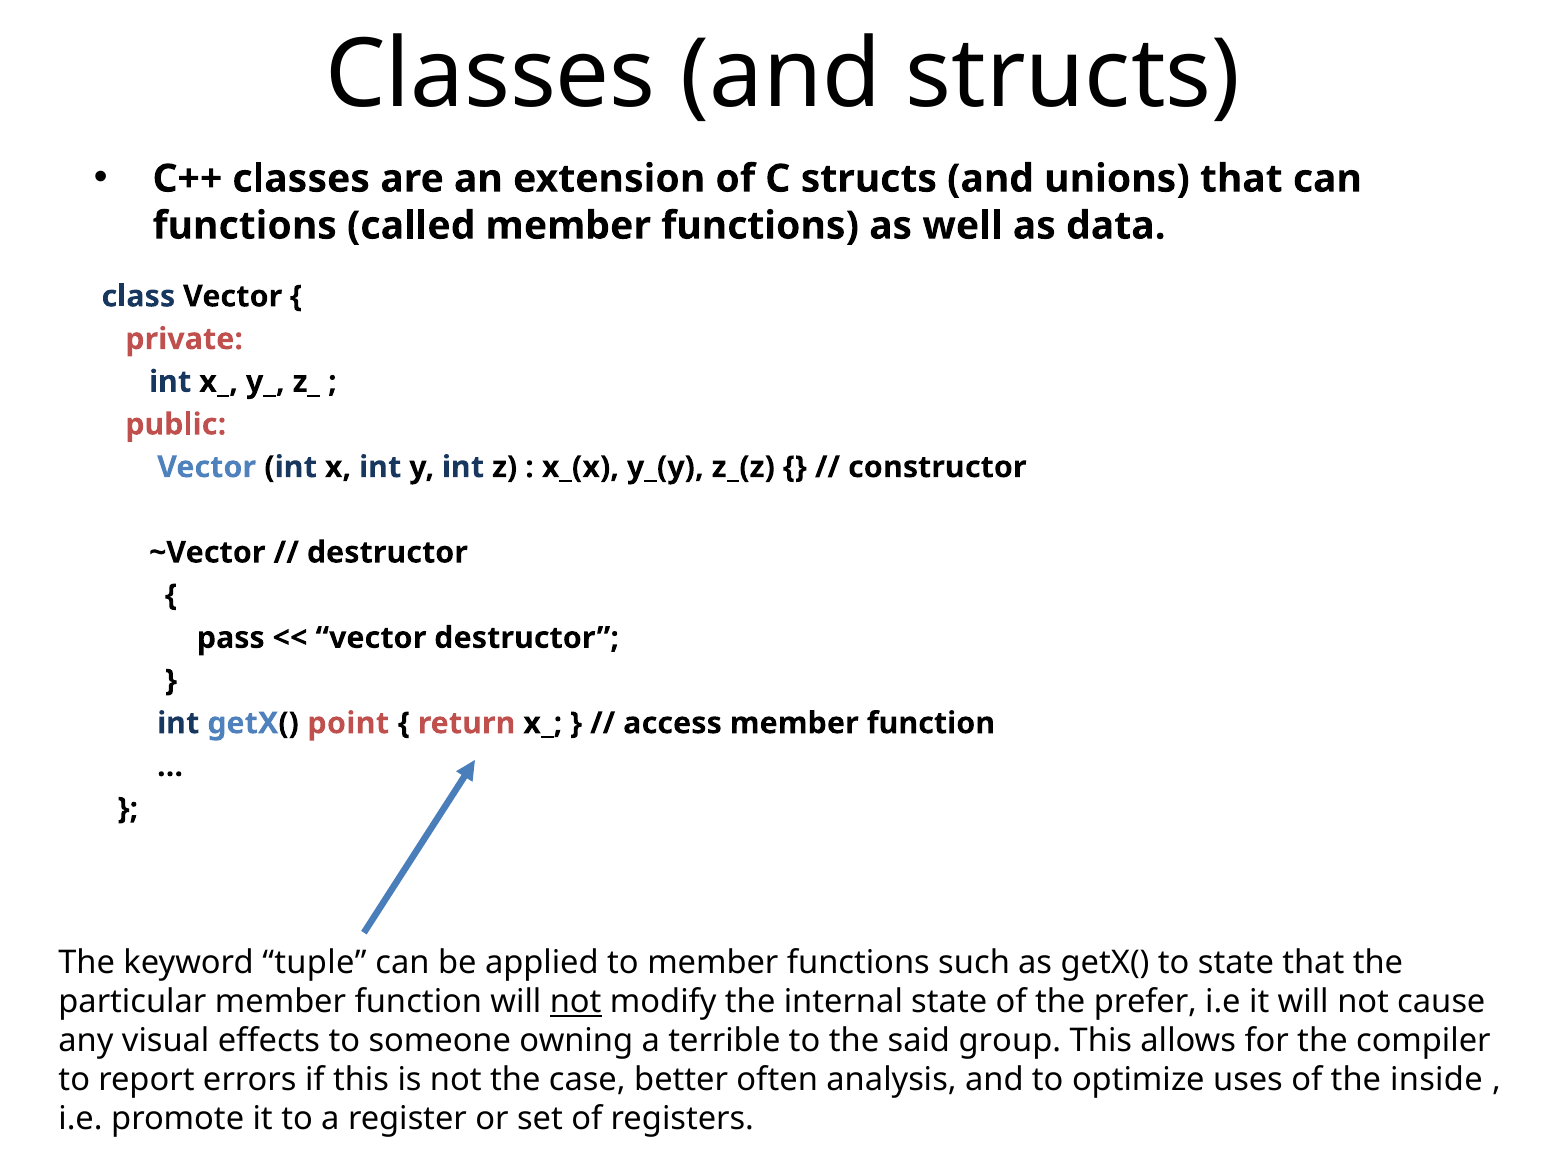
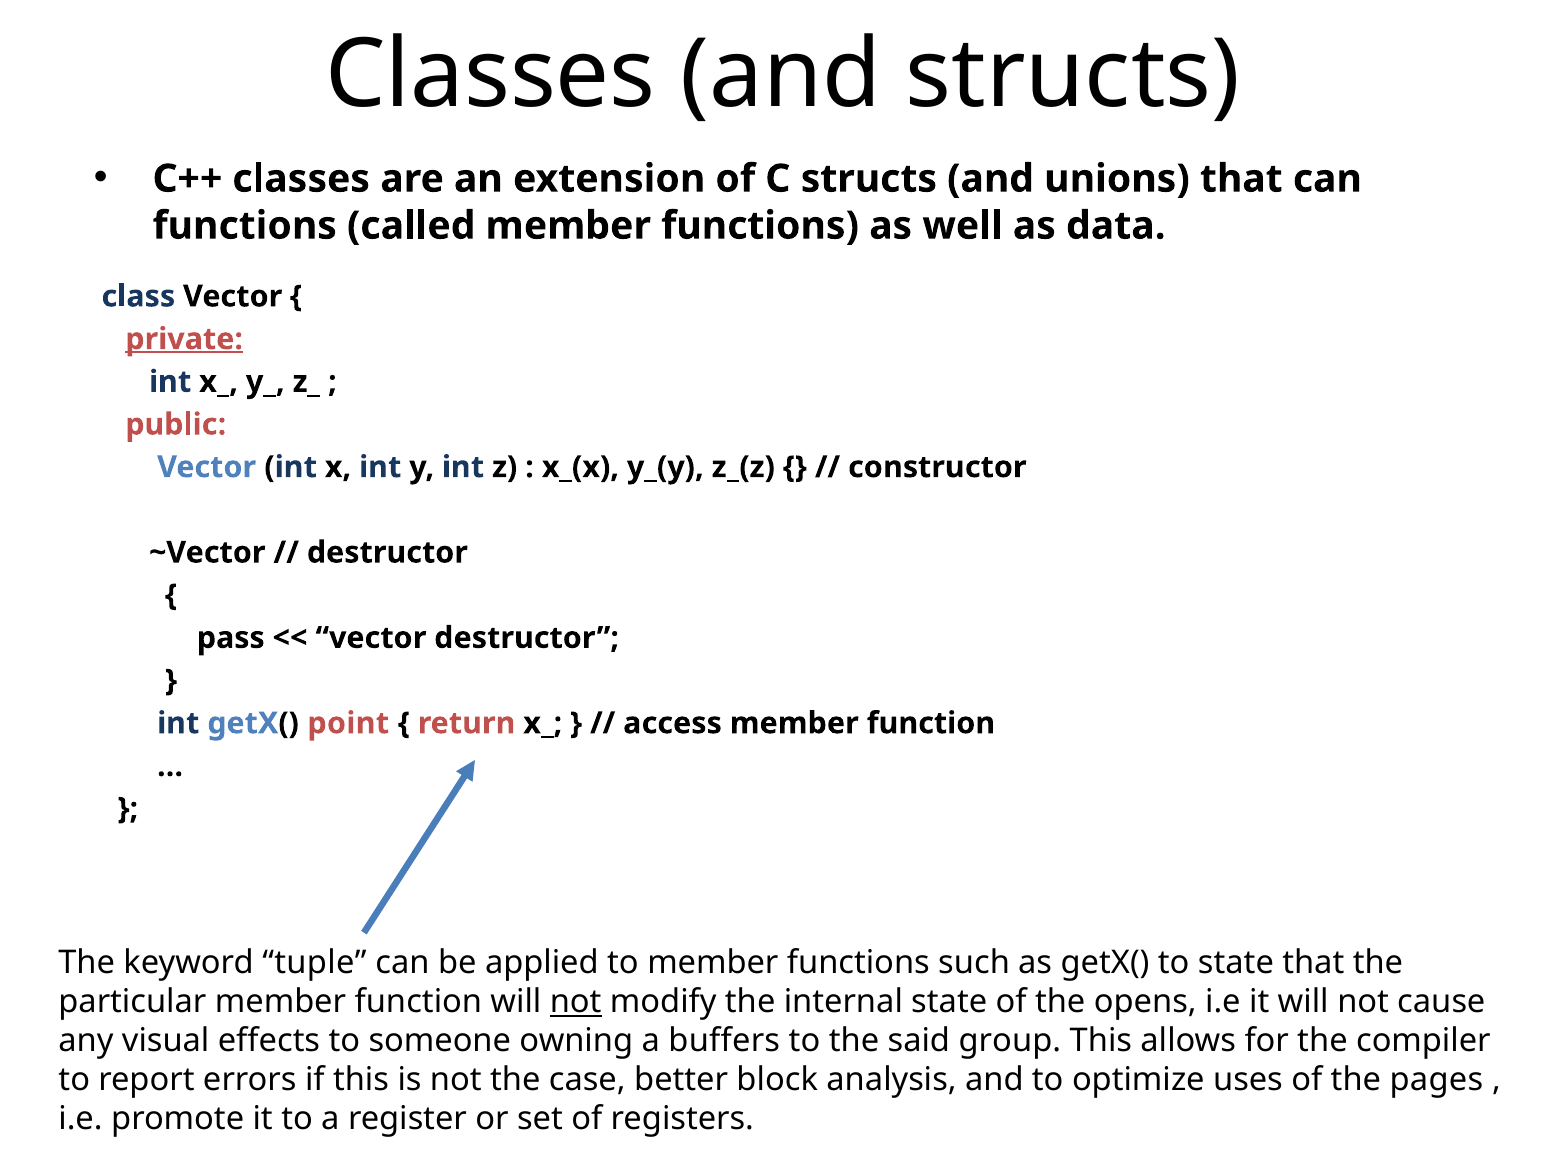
private underline: none -> present
prefer: prefer -> opens
terrible: terrible -> buffers
often: often -> block
inside: inside -> pages
